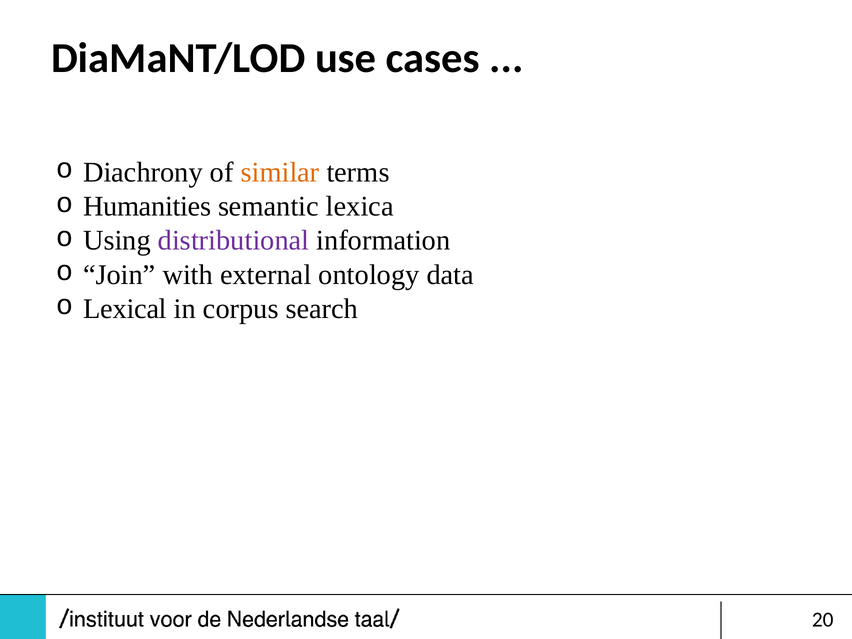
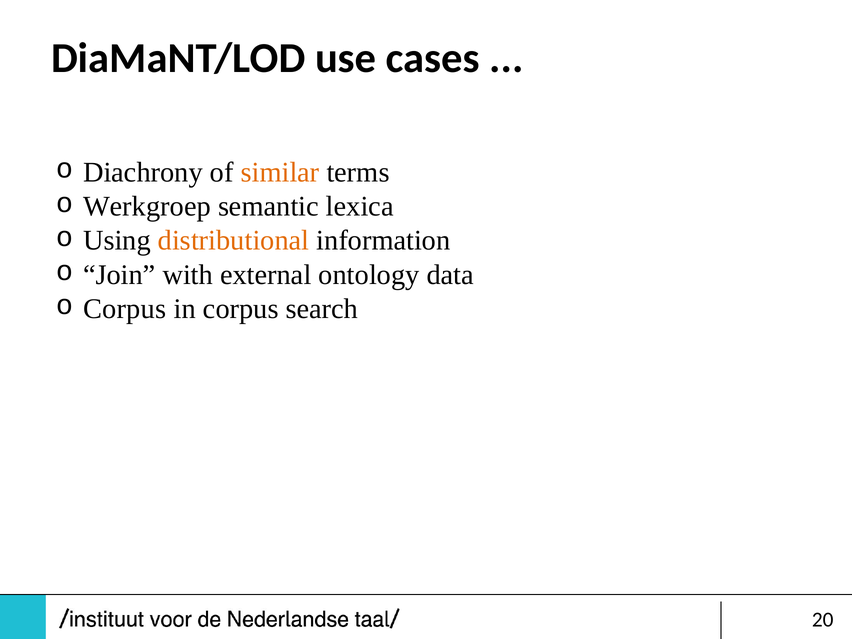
Humanities: Humanities -> Werkgroep
distributional colour: purple -> orange
Lexical at (125, 309): Lexical -> Corpus
